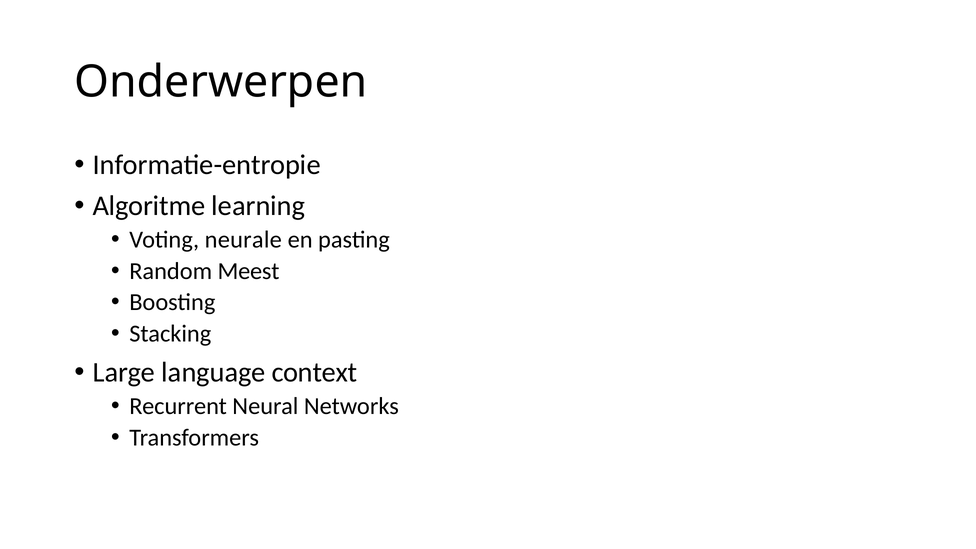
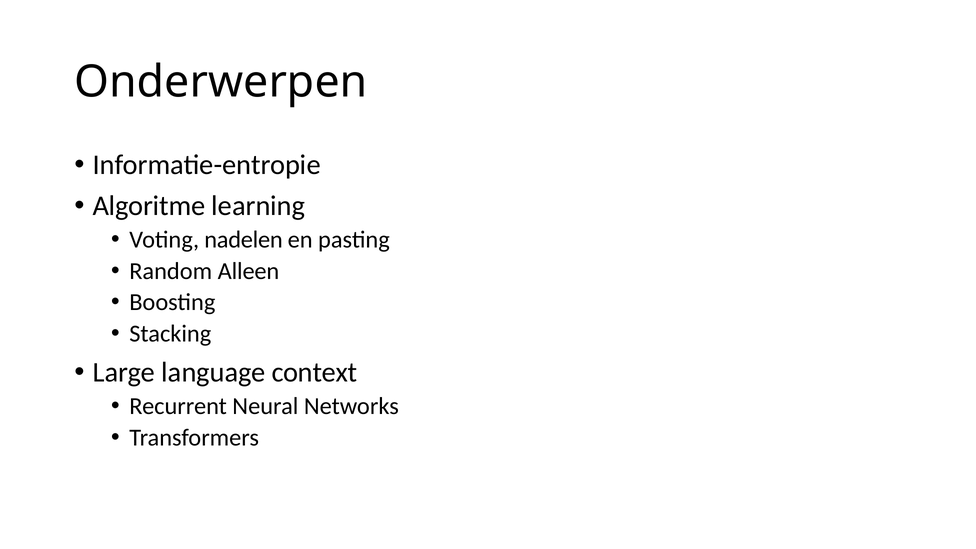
neurale: neurale -> nadelen
Meest: Meest -> Alleen
